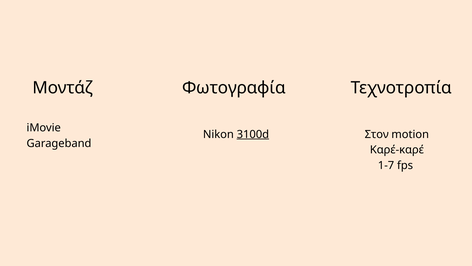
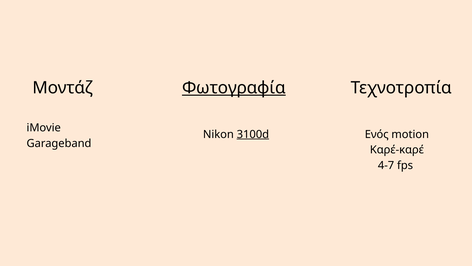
Φωτογραφία underline: none -> present
Στον: Στον -> Ενός
1-7: 1-7 -> 4-7
